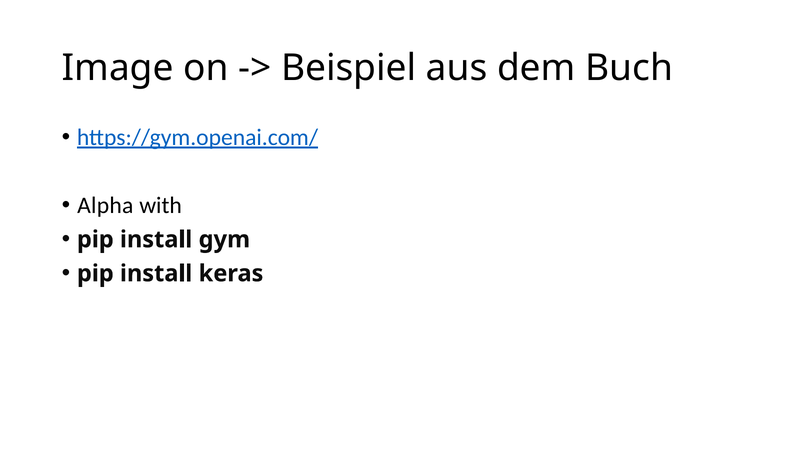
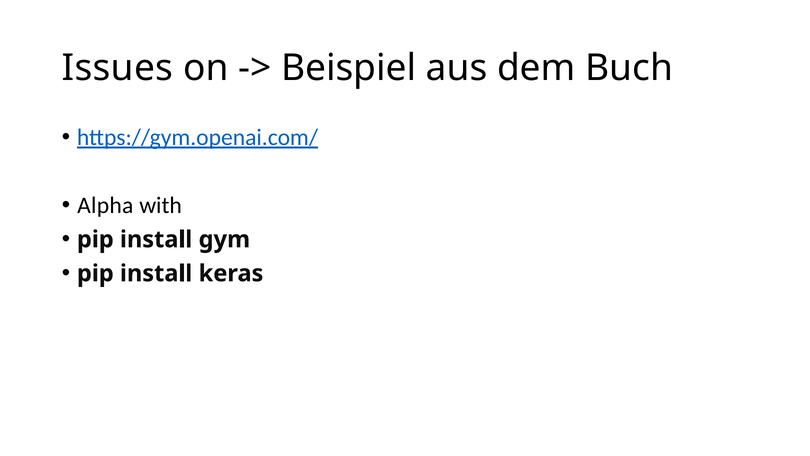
Image: Image -> Issues
